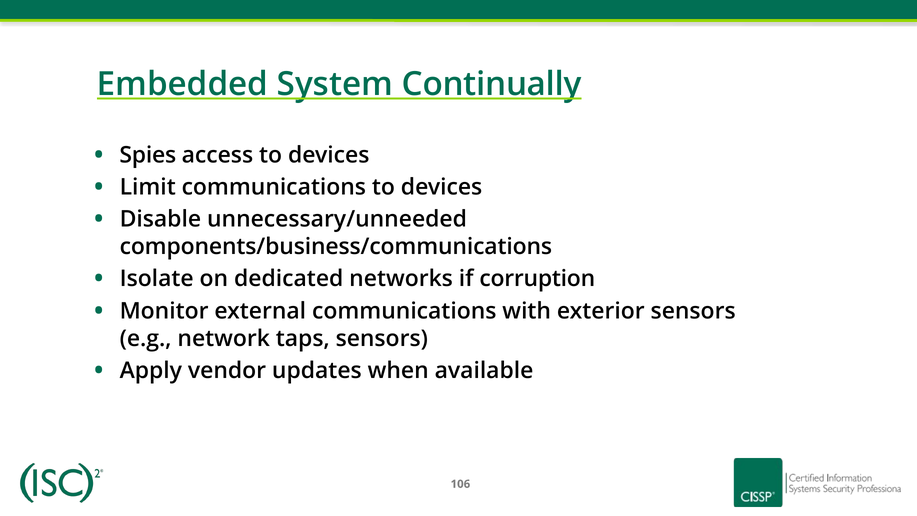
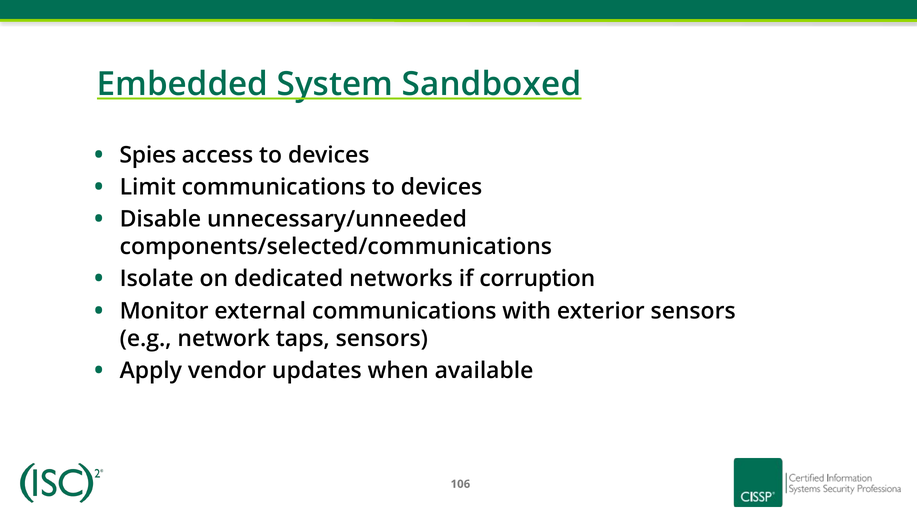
Continually: Continually -> Sandboxed
components/business/communications: components/business/communications -> components/selected/communications
